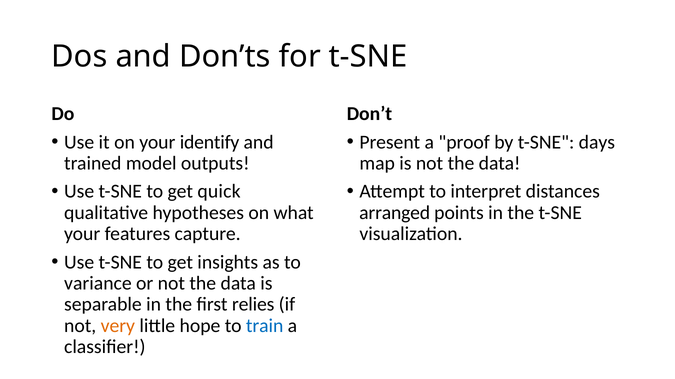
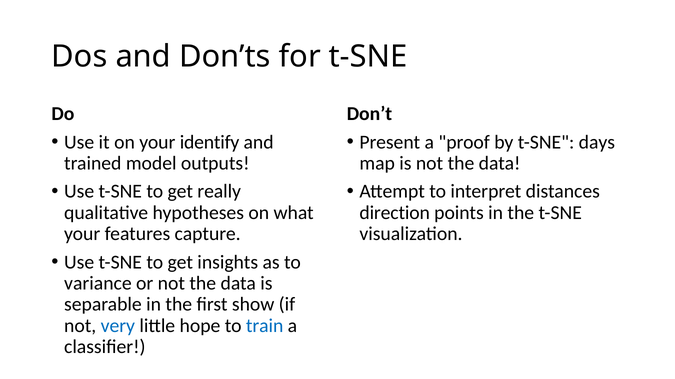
quick: quick -> really
arranged: arranged -> direction
relies: relies -> show
very colour: orange -> blue
